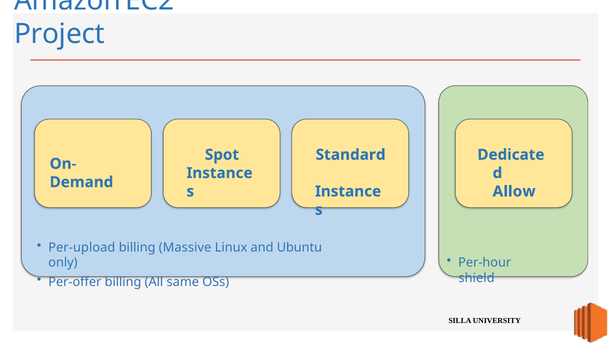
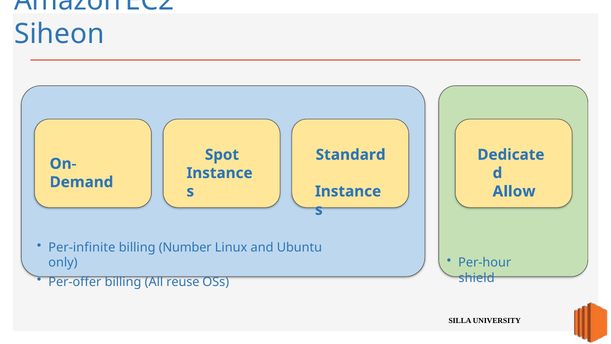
Project: Project -> Siheon
Per-upload: Per-upload -> Per-infinite
Massive: Massive -> Number
same: same -> reuse
